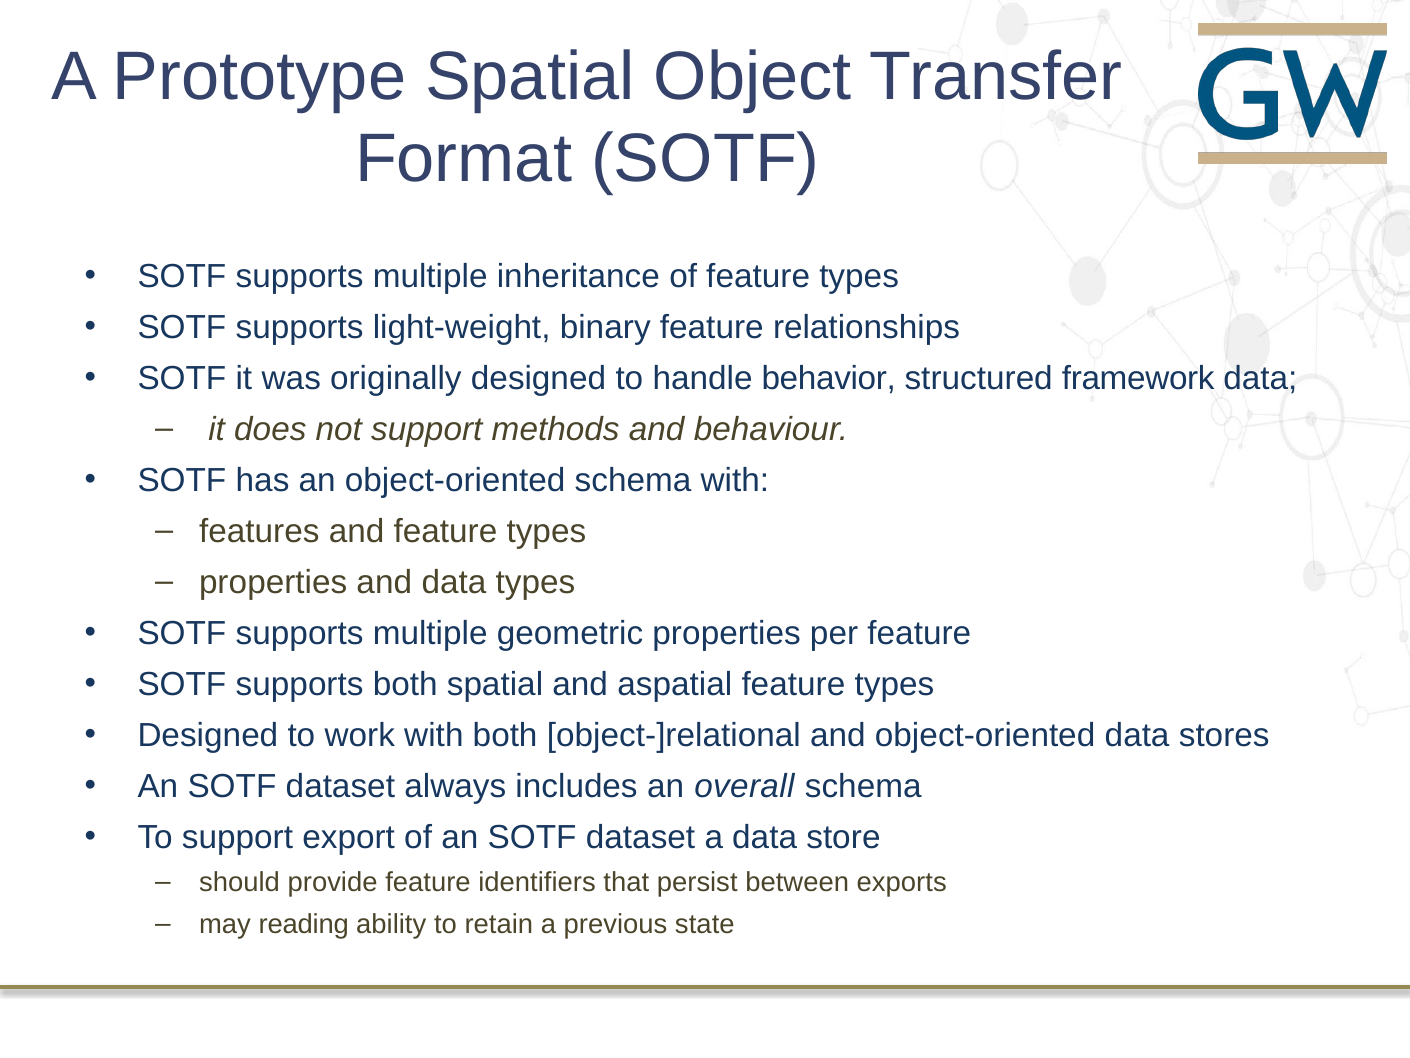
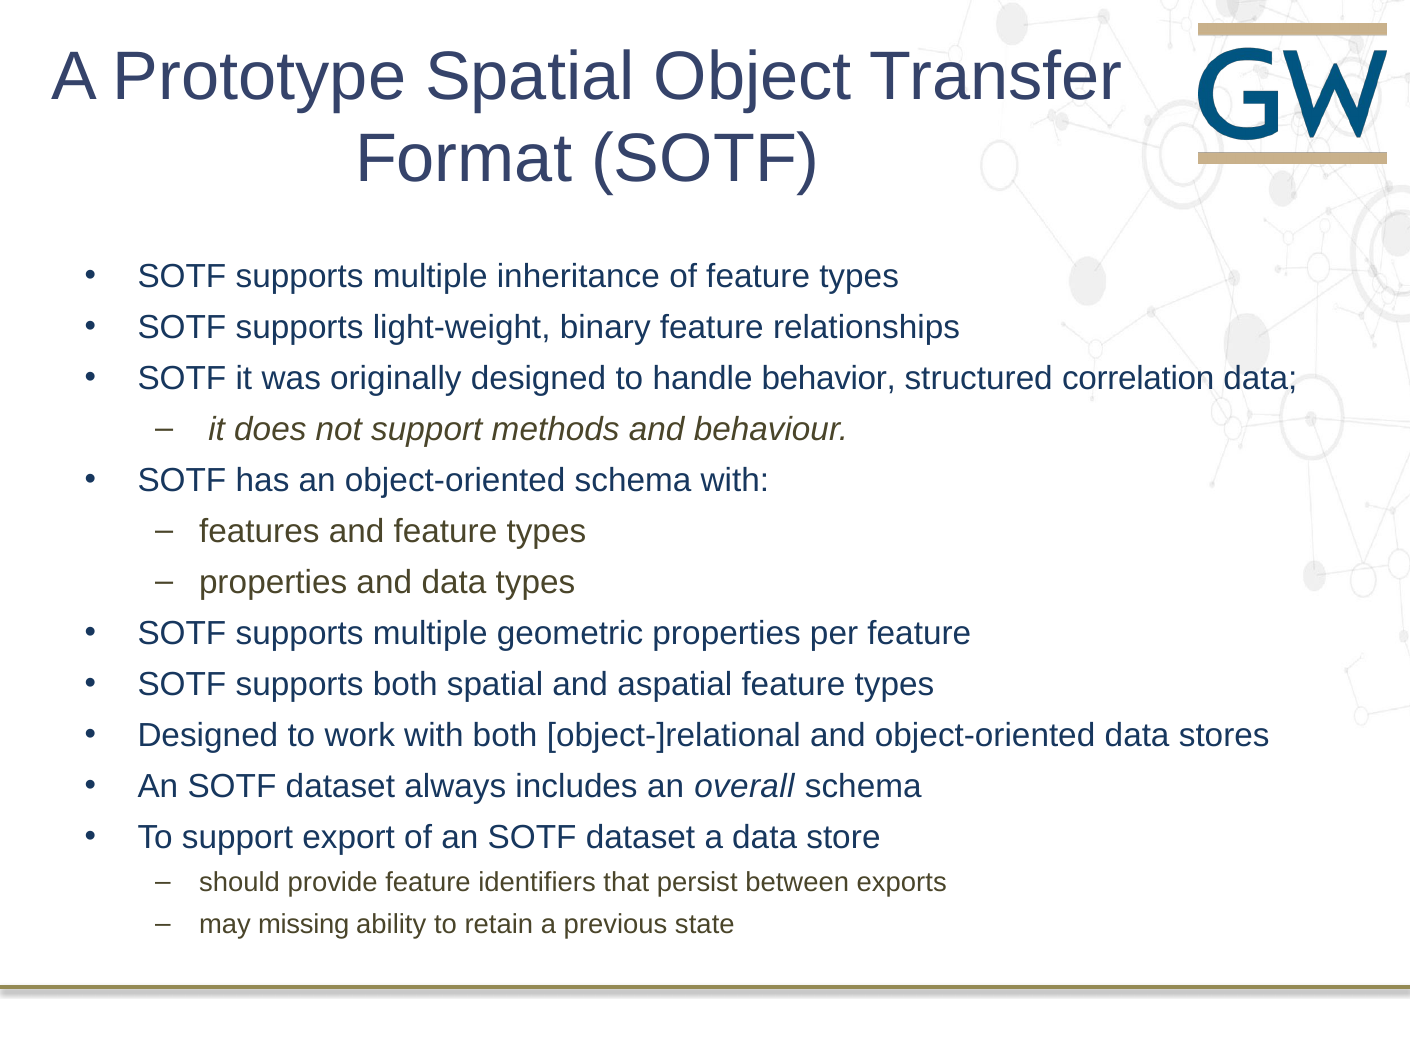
framework: framework -> correlation
reading: reading -> missing
